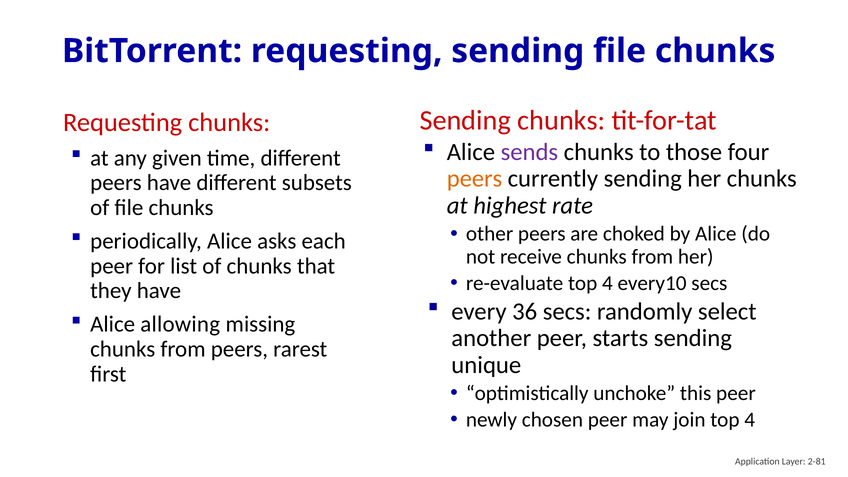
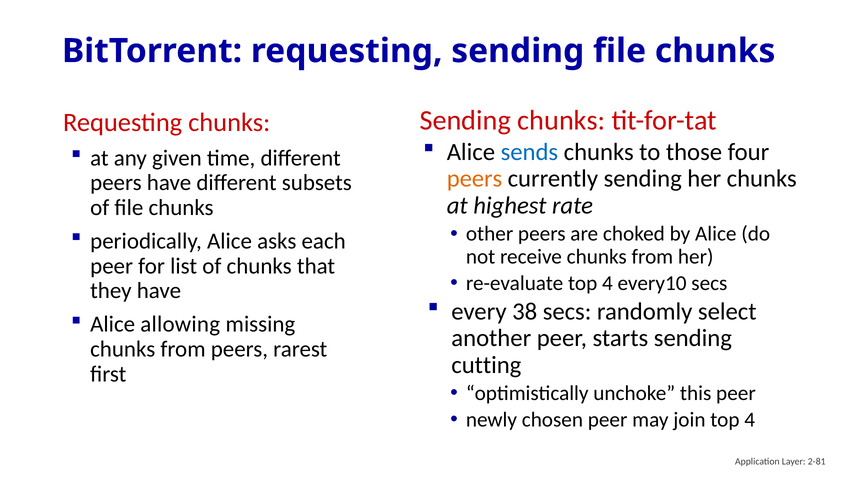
sends colour: purple -> blue
36: 36 -> 38
unique: unique -> cutting
